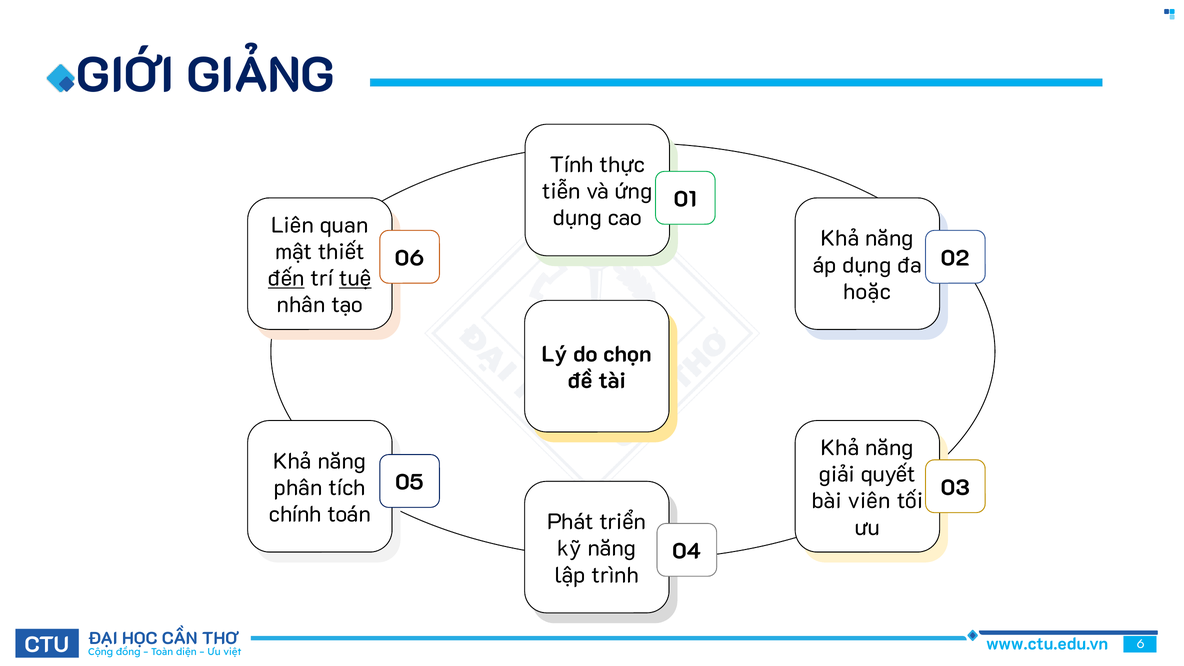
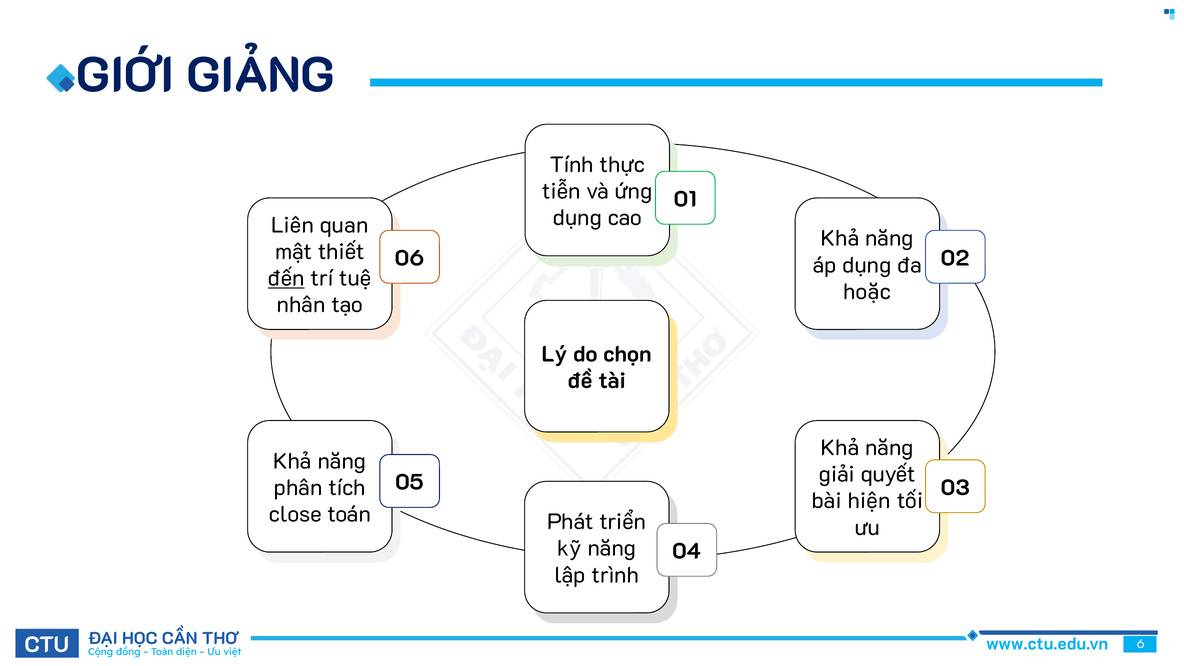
tuệ underline: present -> none
viên: viên -> hiện
chính: chính -> close
